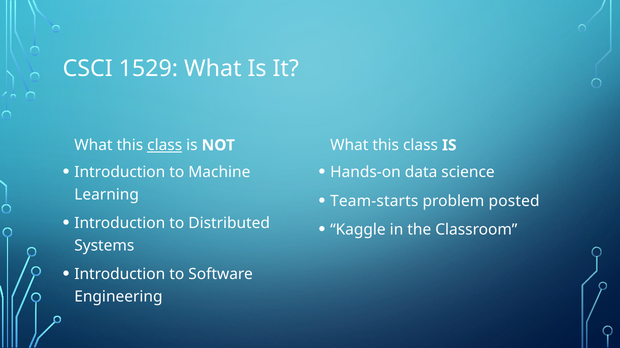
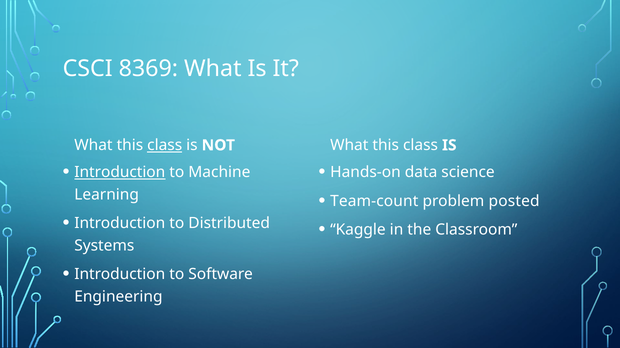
1529: 1529 -> 8369
Introduction at (120, 173) underline: none -> present
Team-starts: Team-starts -> Team-count
